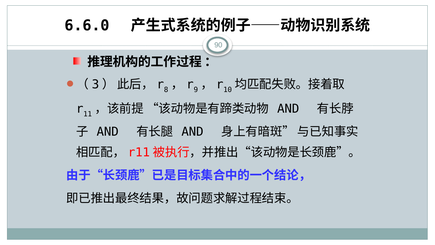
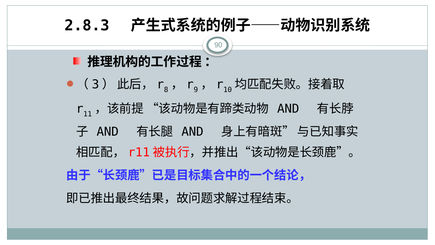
6.6.0: 6.6.0 -> 2.8.3
